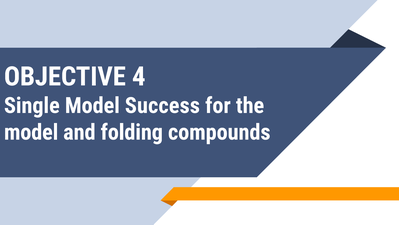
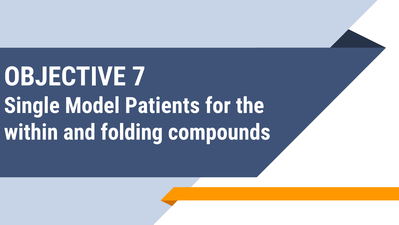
4: 4 -> 7
Success: Success -> Patients
model at (31, 132): model -> within
